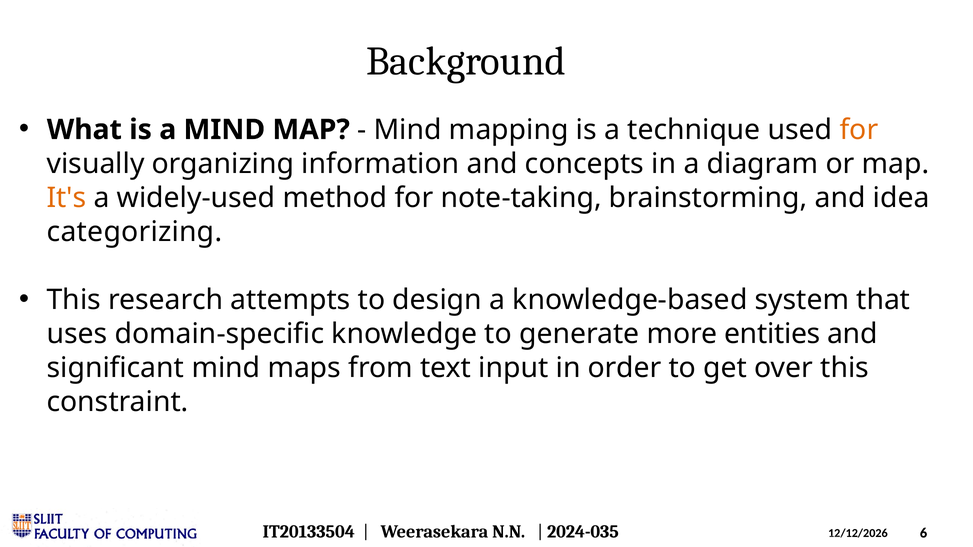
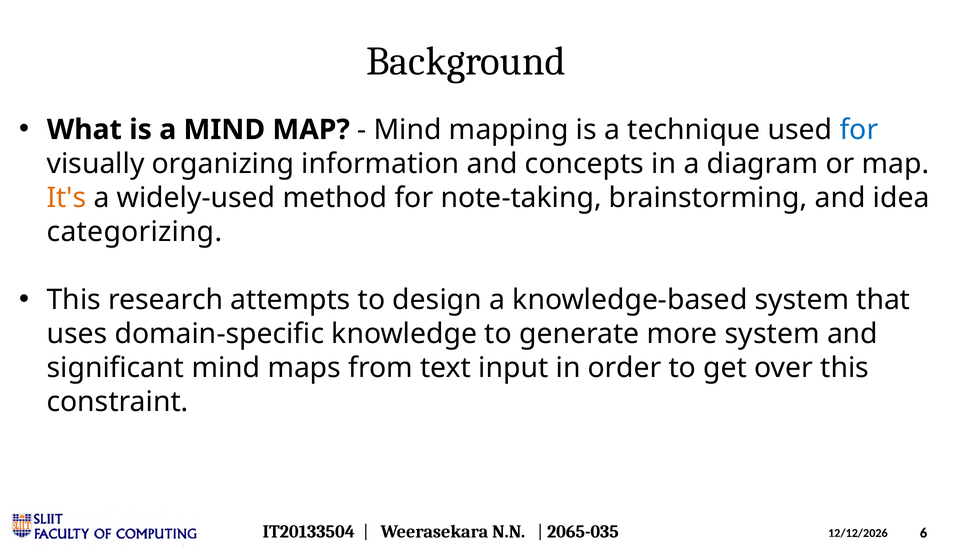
for at (859, 130) colour: orange -> blue
more entities: entities -> system
2024-035: 2024-035 -> 2065-035
